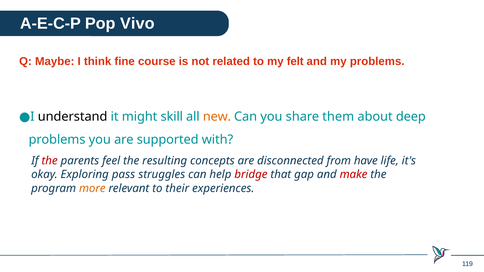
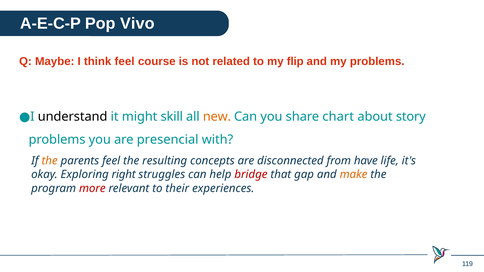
think fine: fine -> feel
felt: felt -> flip
them: them -> chart
deep: deep -> story
supported: supported -> presencial
the at (50, 161) colour: red -> orange
pass: pass -> right
make colour: red -> orange
more colour: orange -> red
